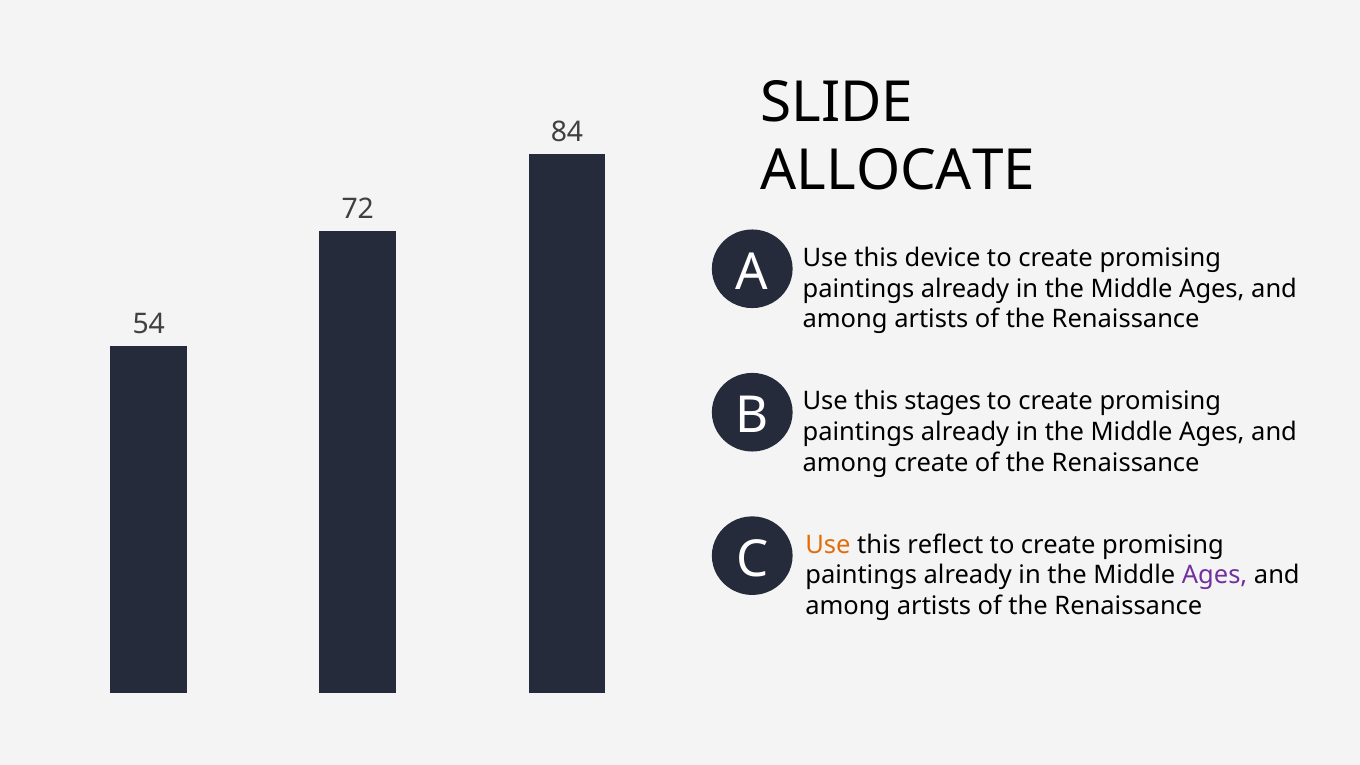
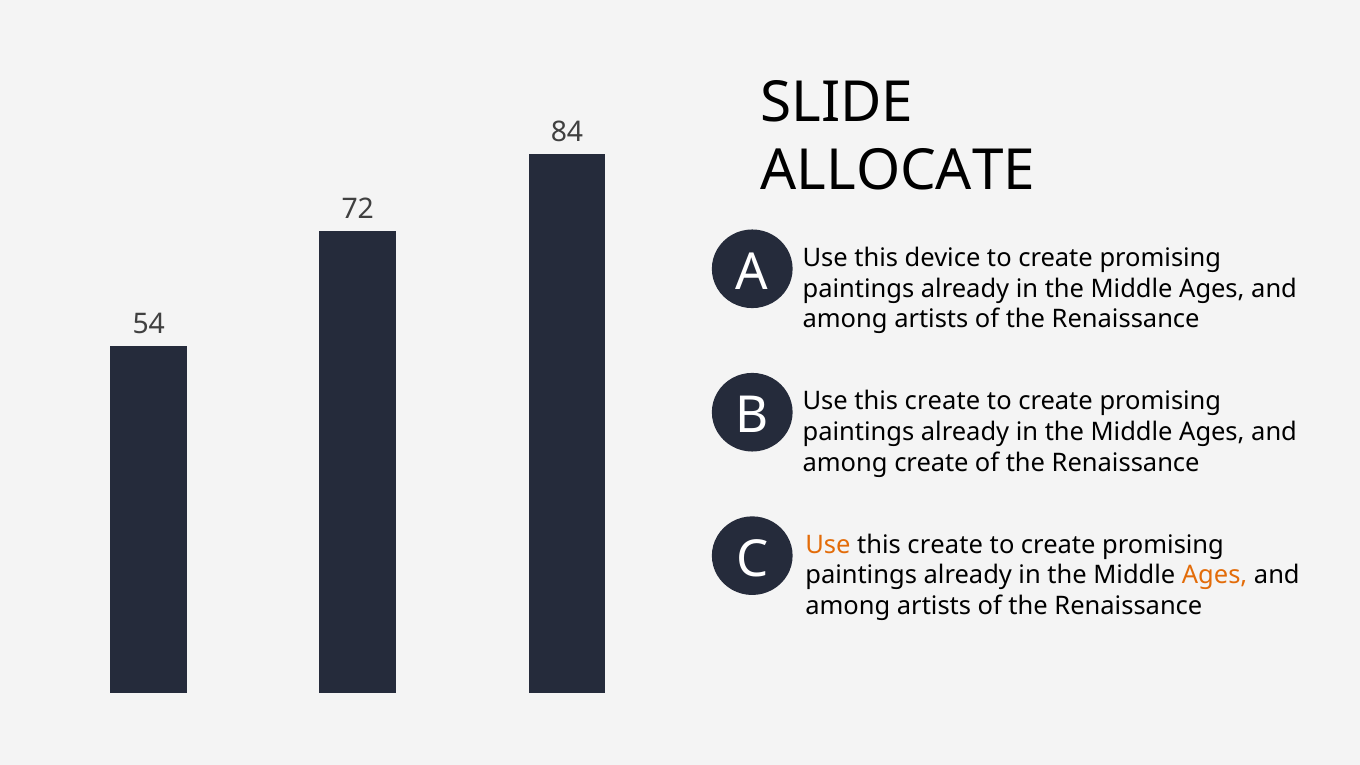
stages at (943, 402): stages -> create
reflect at (945, 545): reflect -> create
Ages at (1215, 576) colour: purple -> orange
